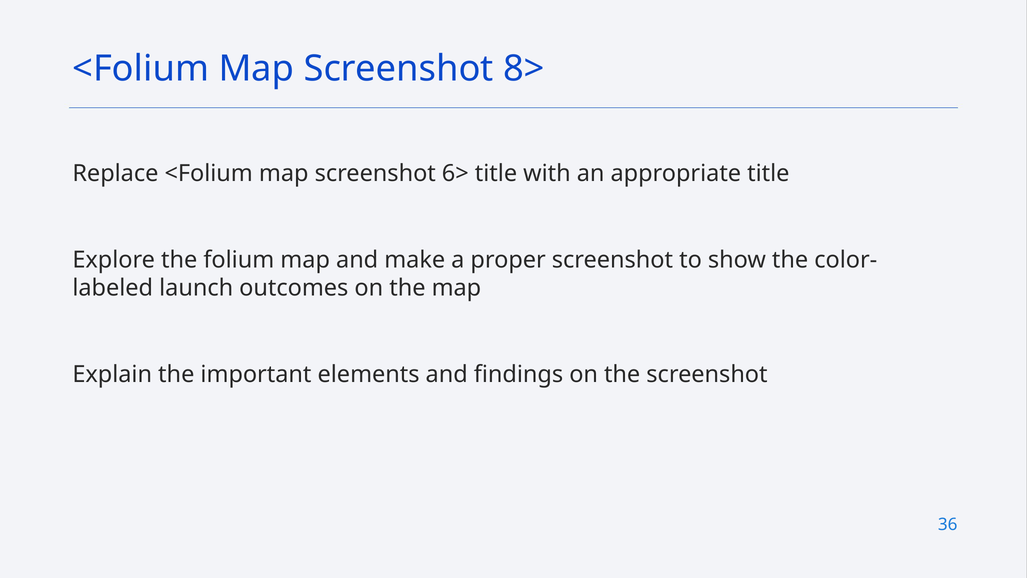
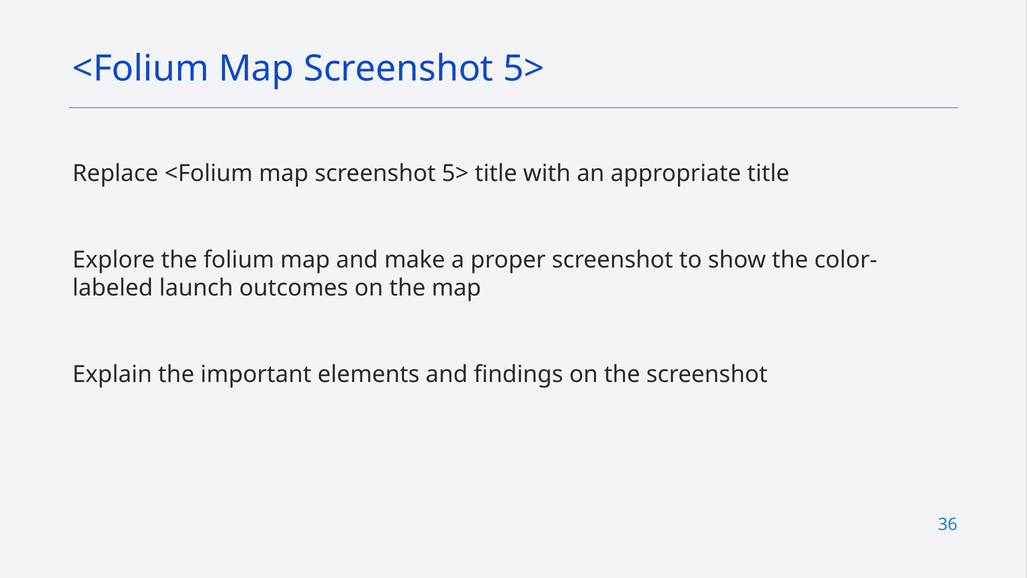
8> at (524, 69): 8> -> 5>
6> at (455, 173): 6> -> 5>
